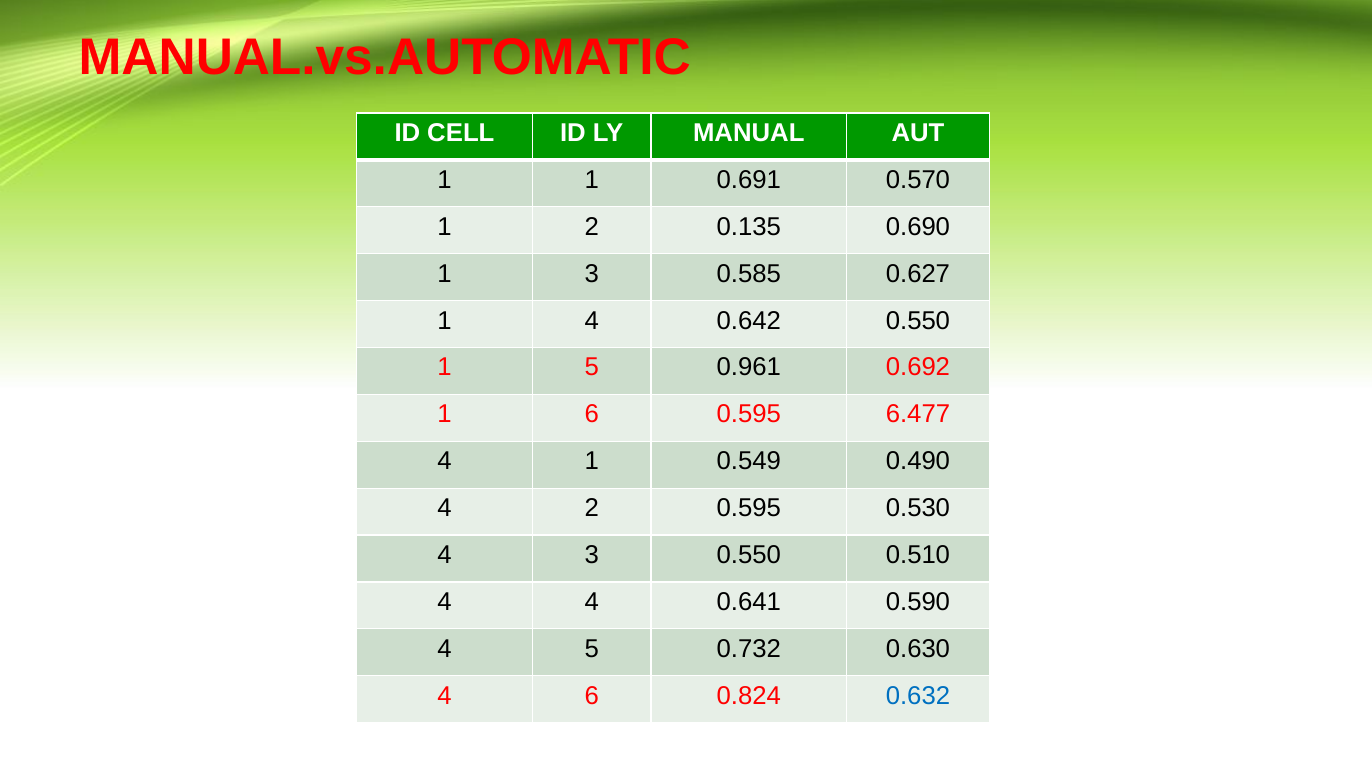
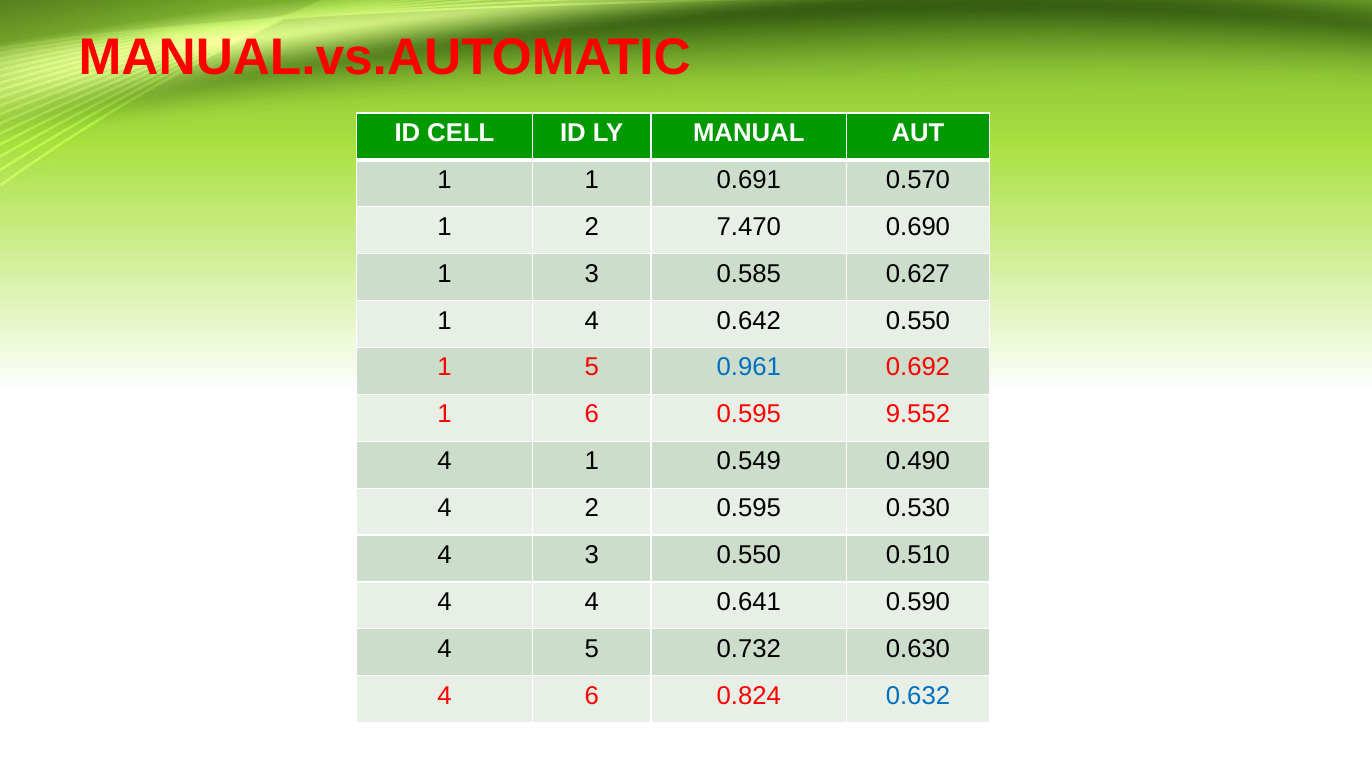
0.135: 0.135 -> 7.470
0.961 colour: black -> blue
6.477: 6.477 -> 9.552
